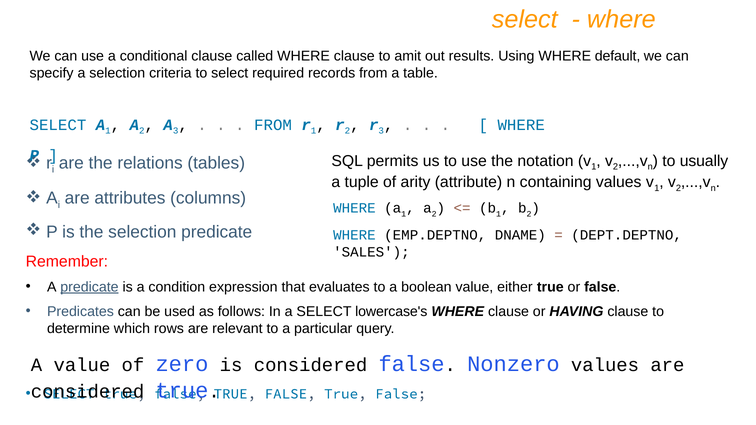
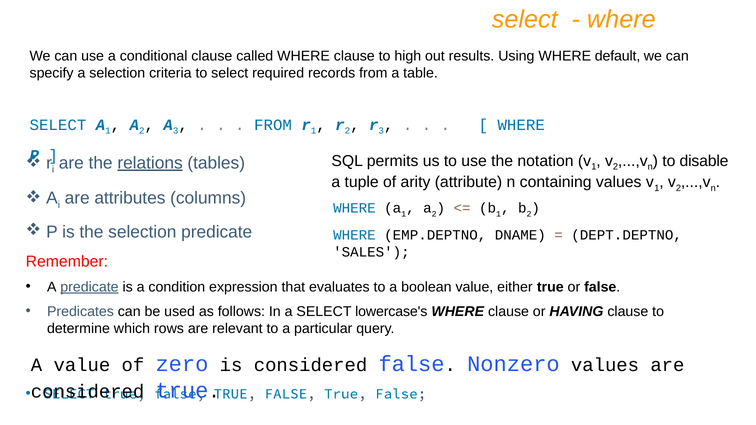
amit: amit -> high
usually: usually -> disable
relations underline: none -> present
